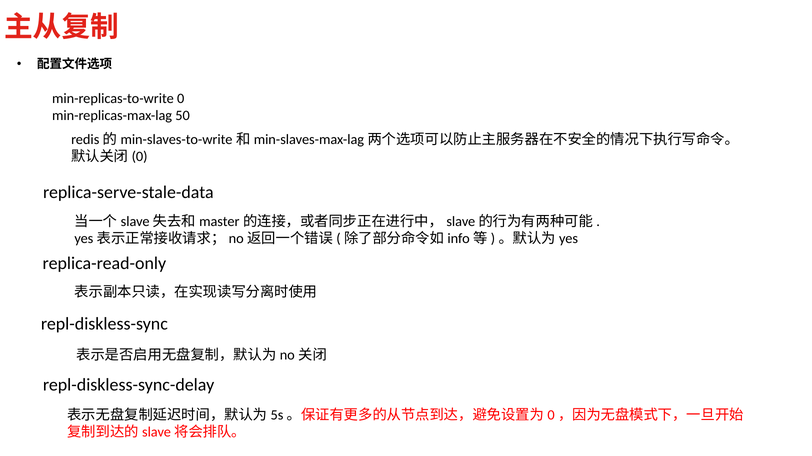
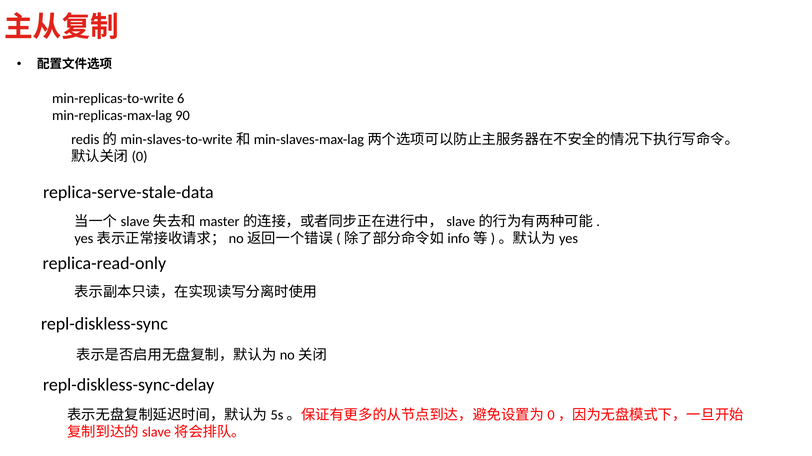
0: 0 -> 6
50: 50 -> 90
